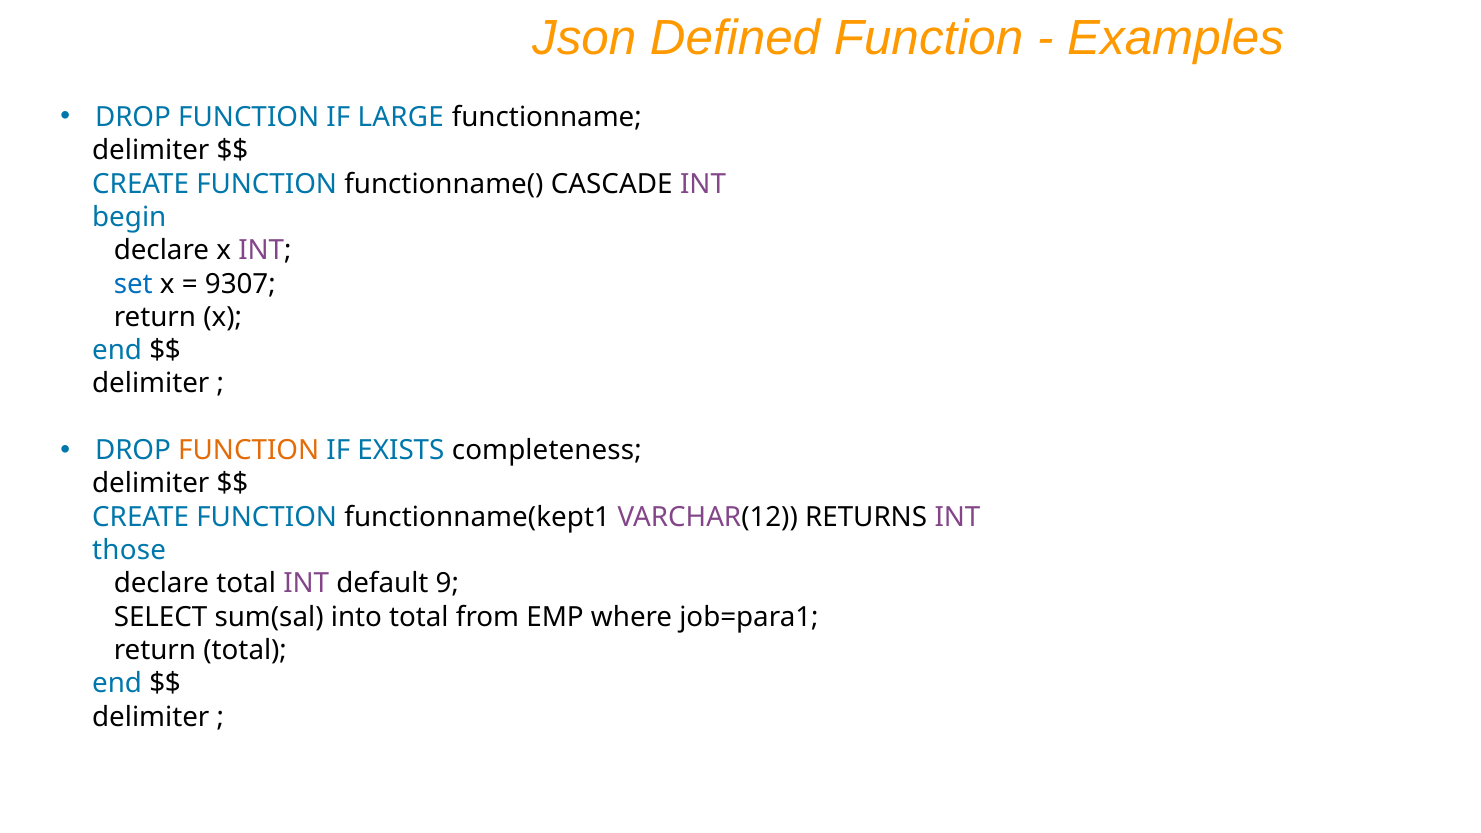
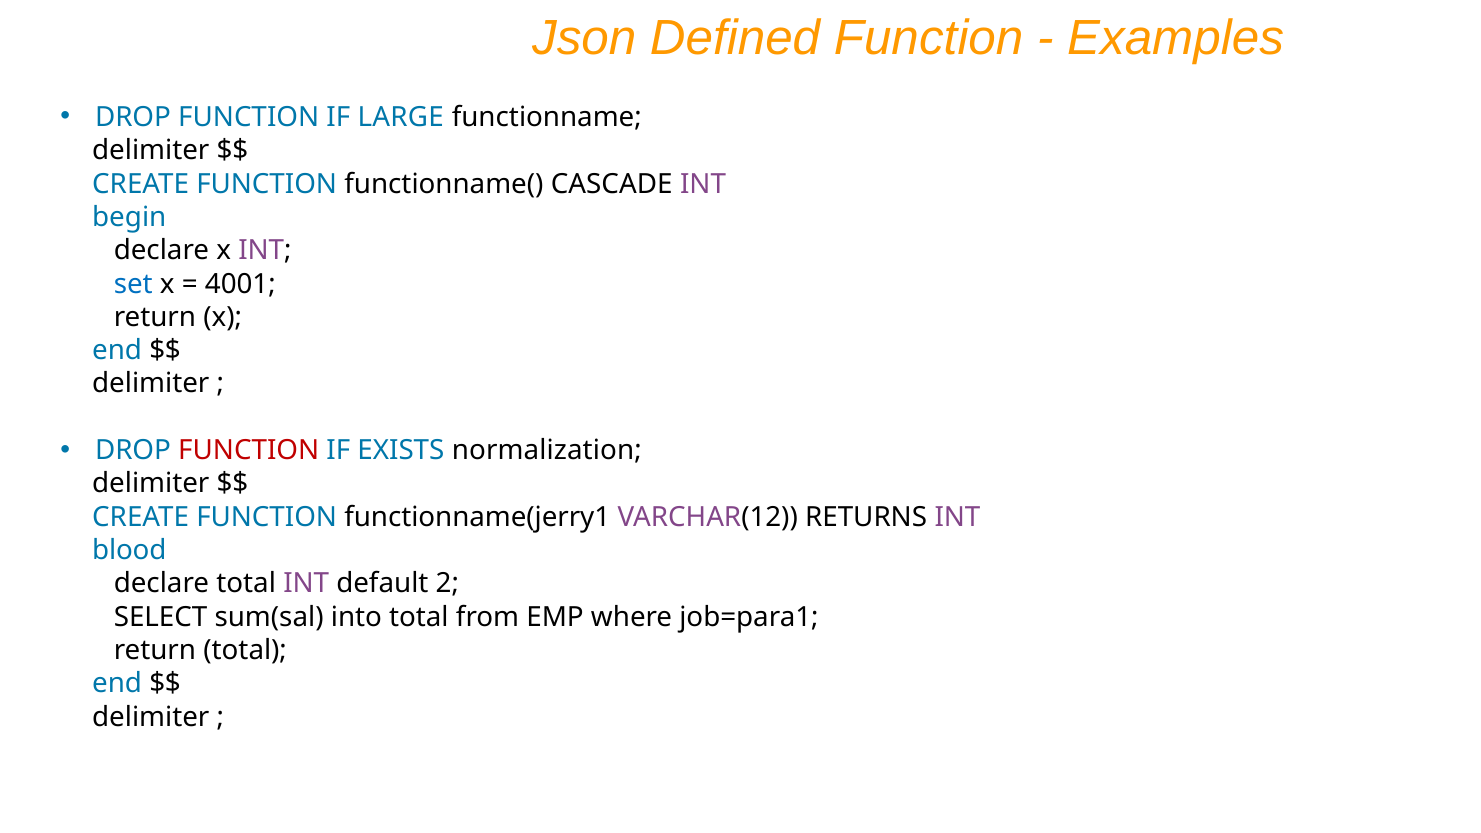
9307: 9307 -> 4001
FUNCTION at (249, 450) colour: orange -> red
completeness: completeness -> normalization
functionname(kept1: functionname(kept1 -> functionname(jerry1
those: those -> blood
9: 9 -> 2
